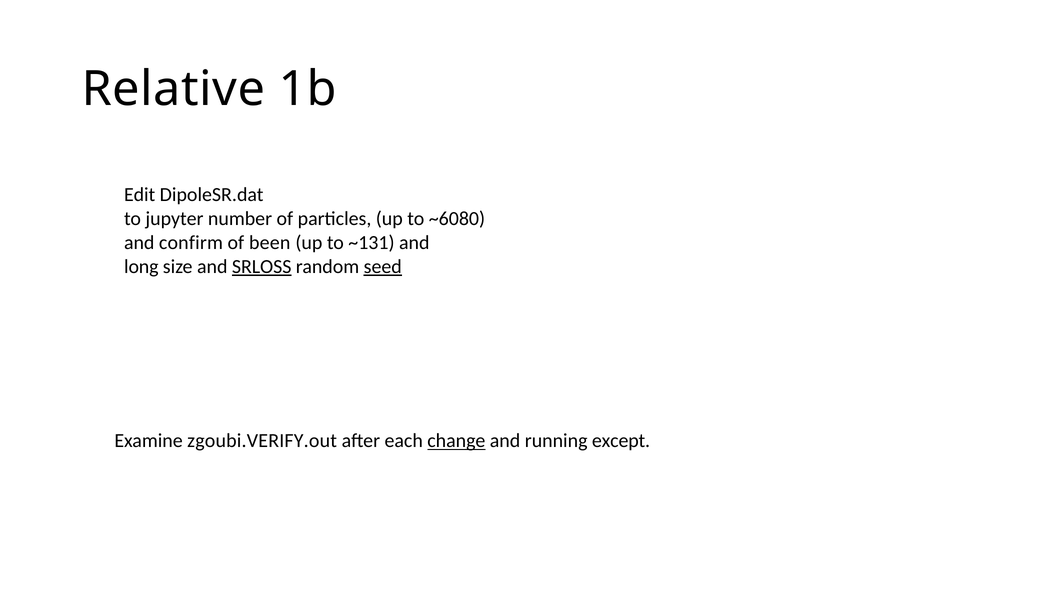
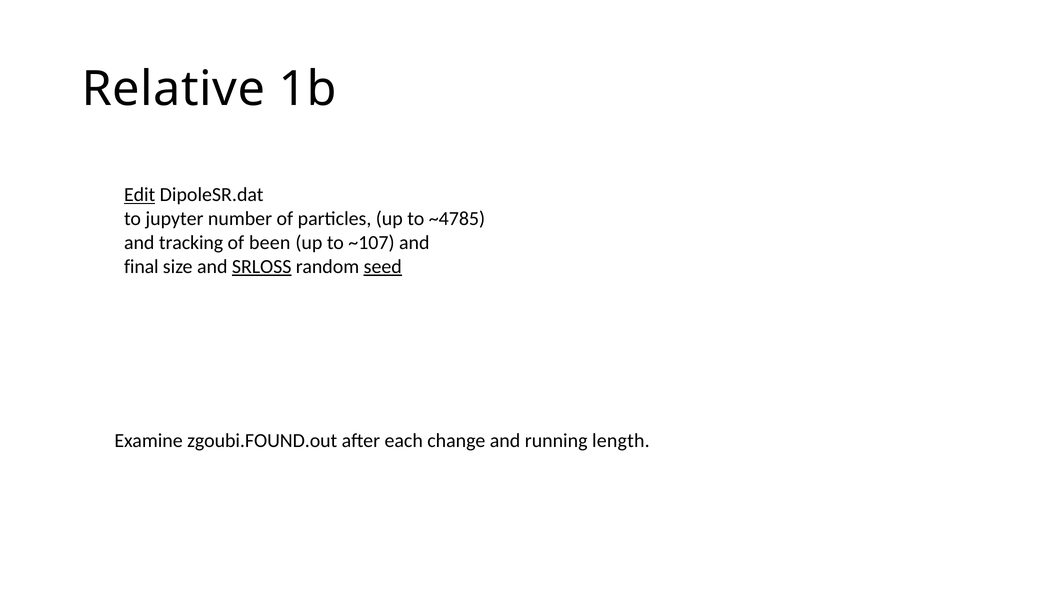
Edit underline: none -> present
~6080: ~6080 -> ~4785
confirm: confirm -> tracking
~131: ~131 -> ~107
long: long -> final
zgoubi.VERIFY.out: zgoubi.VERIFY.out -> zgoubi.FOUND.out
change underline: present -> none
except: except -> length
